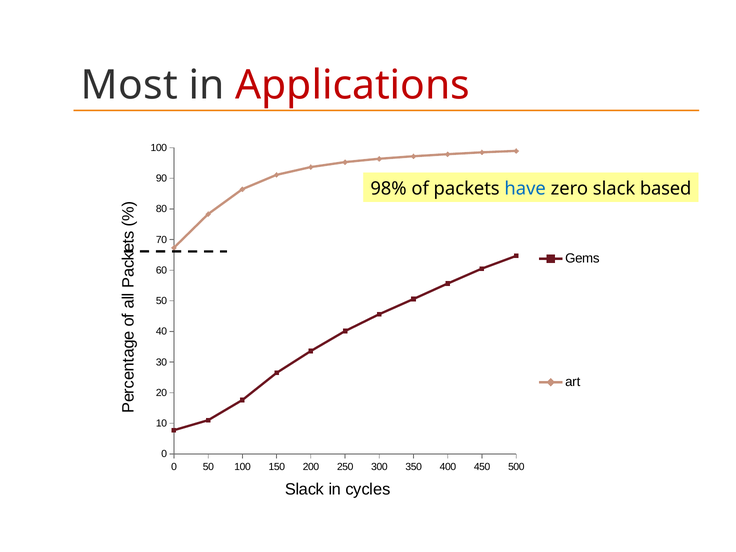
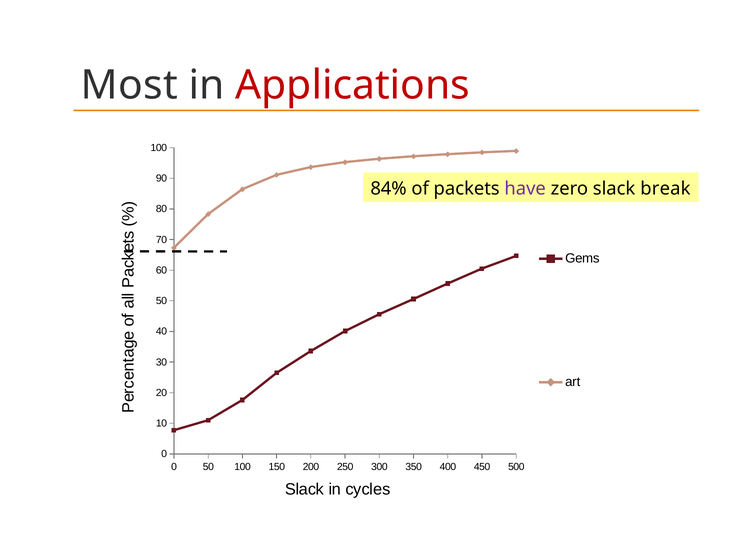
98%: 98% -> 84%
have colour: blue -> purple
based: based -> break
